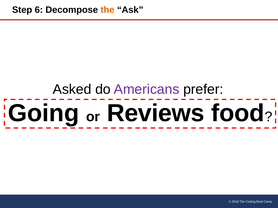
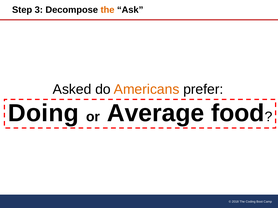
6: 6 -> 3
Americans colour: purple -> orange
Going: Going -> Doing
Reviews: Reviews -> Average
